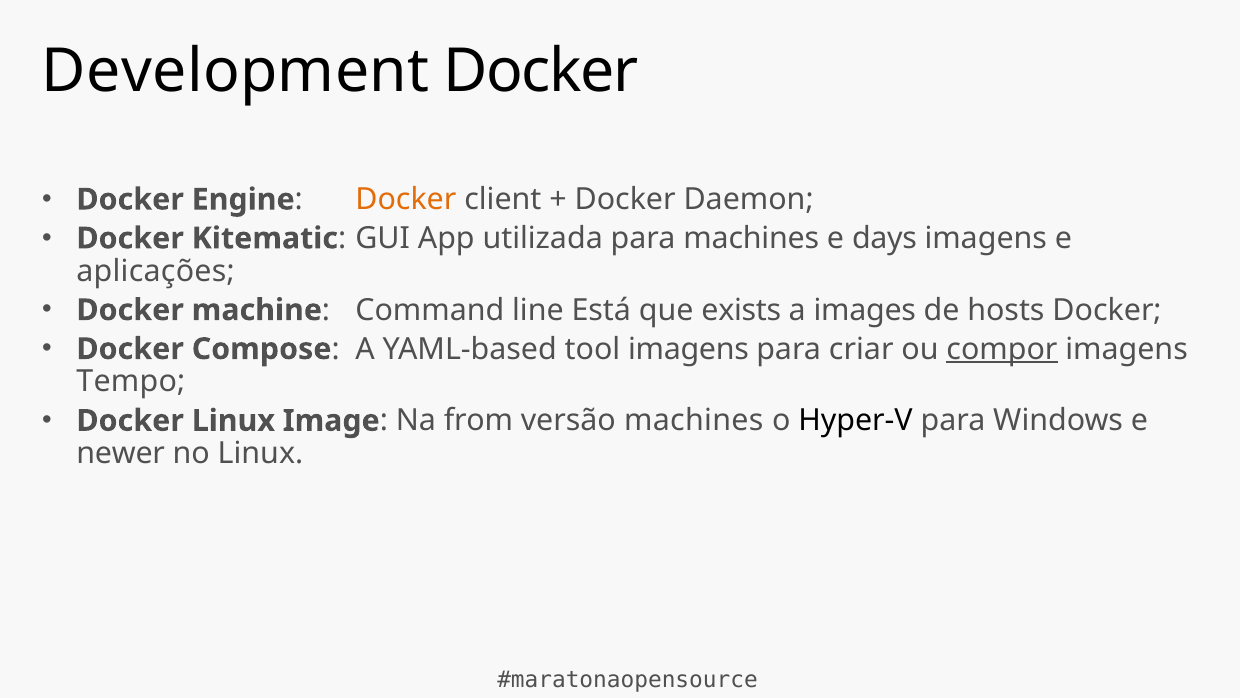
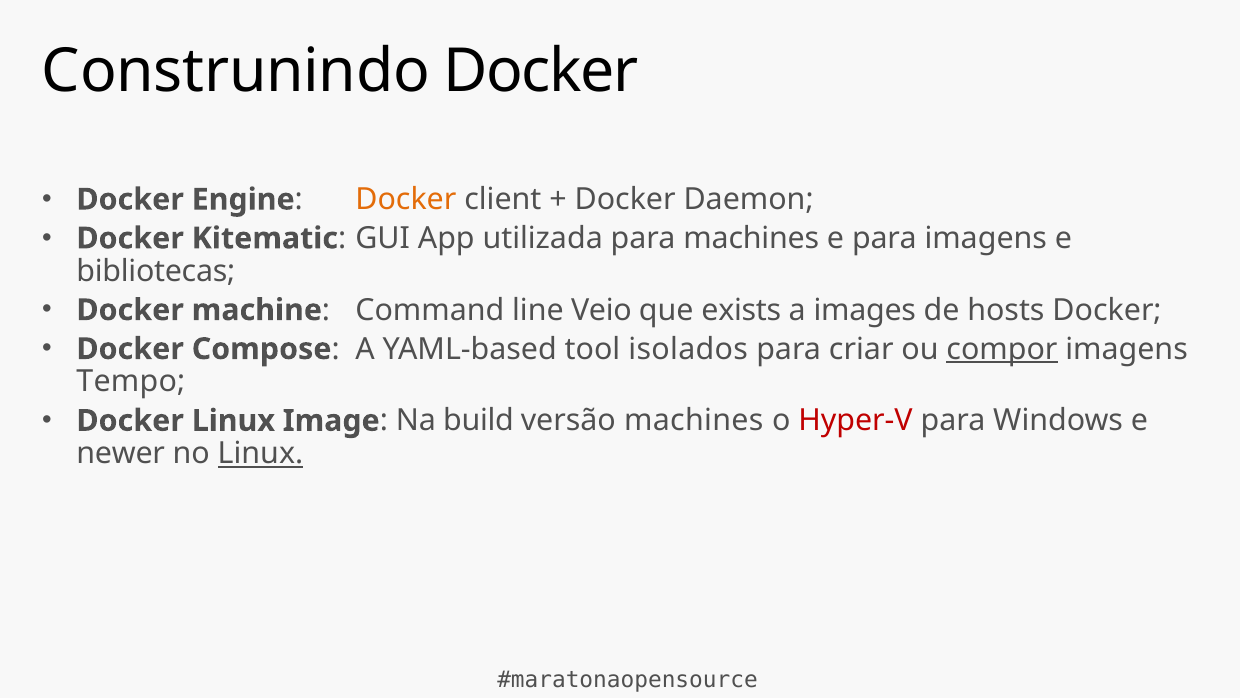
Development: Development -> Construnindo
e days: days -> para
aplicações: aplicações -> bibliotecas
Está: Está -> Veio
tool imagens: imagens -> isolados
from: from -> build
Hyper-V colour: black -> red
Linux at (260, 453) underline: none -> present
